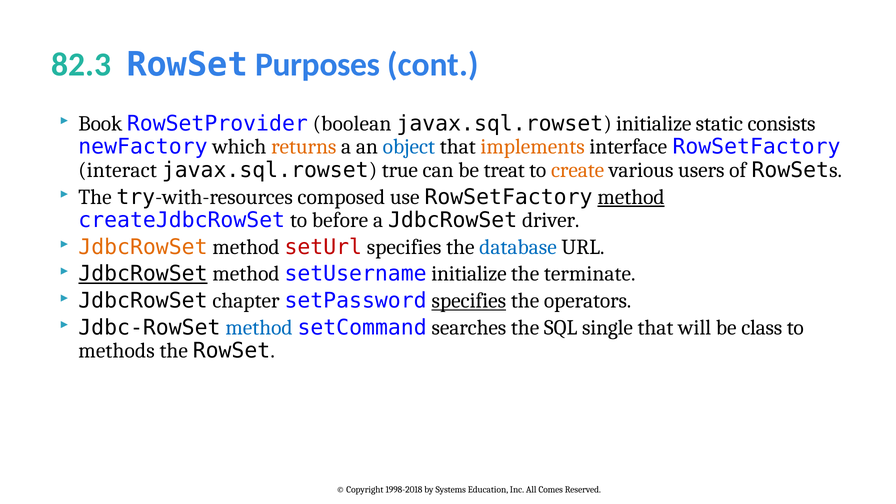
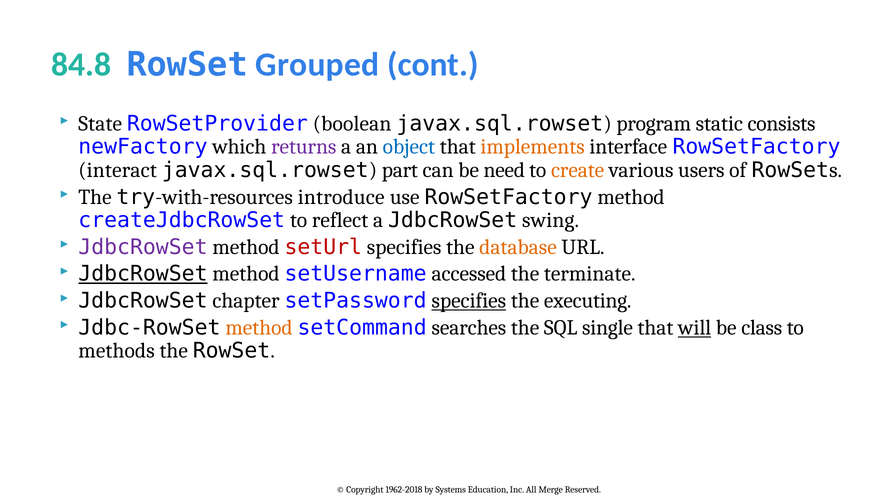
82.3: 82.3 -> 84.8
Purposes: Purposes -> Grouped
Book: Book -> State
javax.sql.rowset initialize: initialize -> program
returns colour: orange -> purple
true: true -> part
treat: treat -> need
composed: composed -> introduce
method at (631, 197) underline: present -> none
before: before -> reflect
driver: driver -> swing
JdbcRowSet at (143, 247) colour: orange -> purple
database colour: blue -> orange
setUsername initialize: initialize -> accessed
operators: operators -> executing
method at (259, 328) colour: blue -> orange
will underline: none -> present
1998-2018: 1998-2018 -> 1962-2018
Comes: Comes -> Merge
